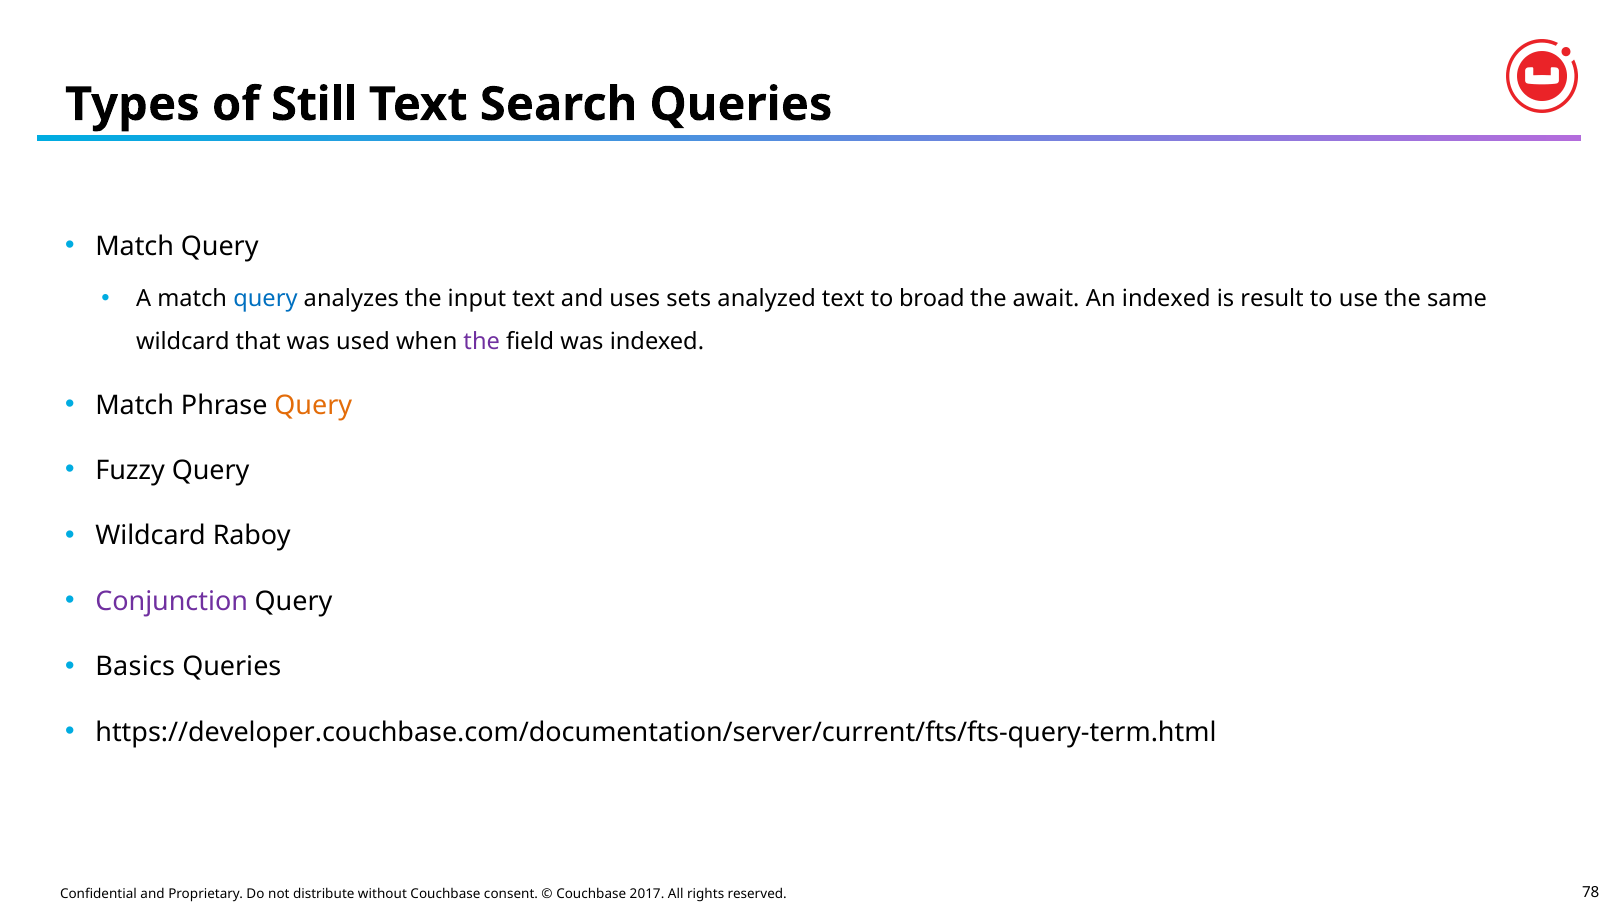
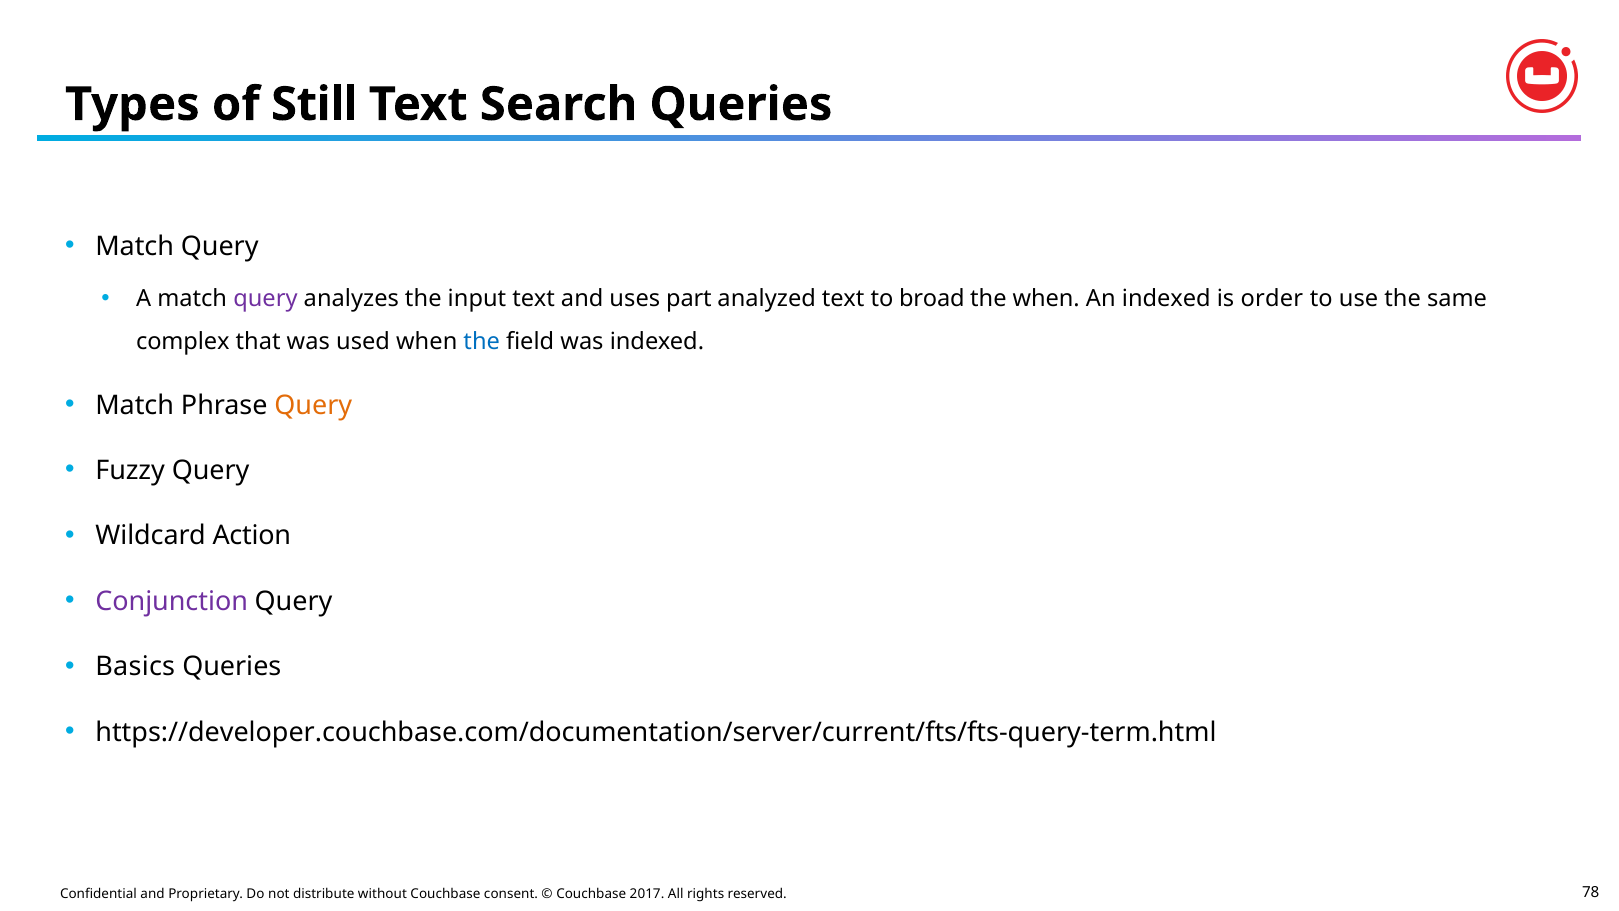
query at (265, 299) colour: blue -> purple
sets: sets -> part
the await: await -> when
result: result -> order
wildcard at (183, 341): wildcard -> complex
the at (482, 341) colour: purple -> blue
Raboy: Raboy -> Action
